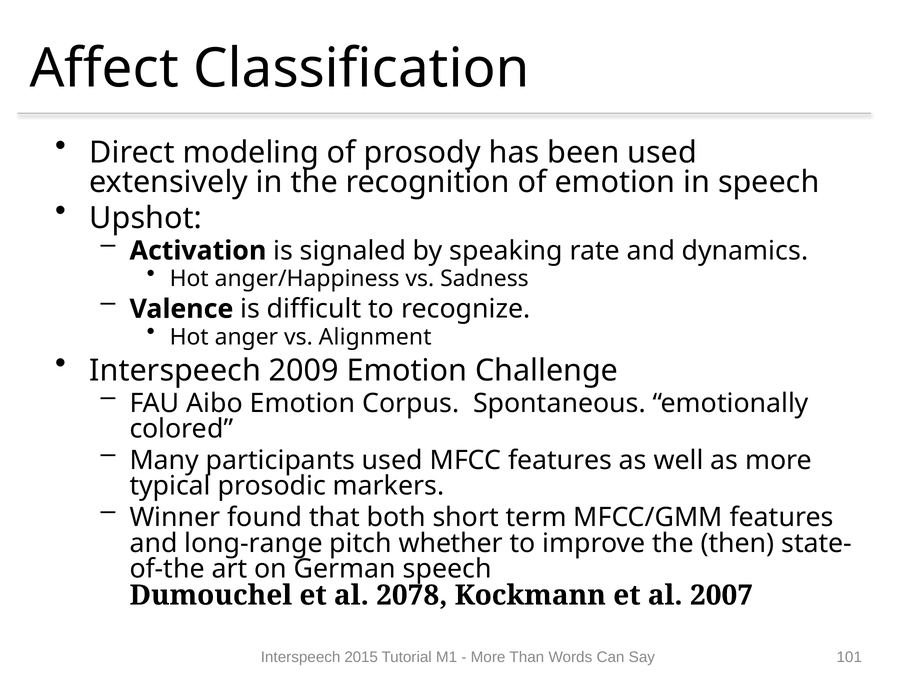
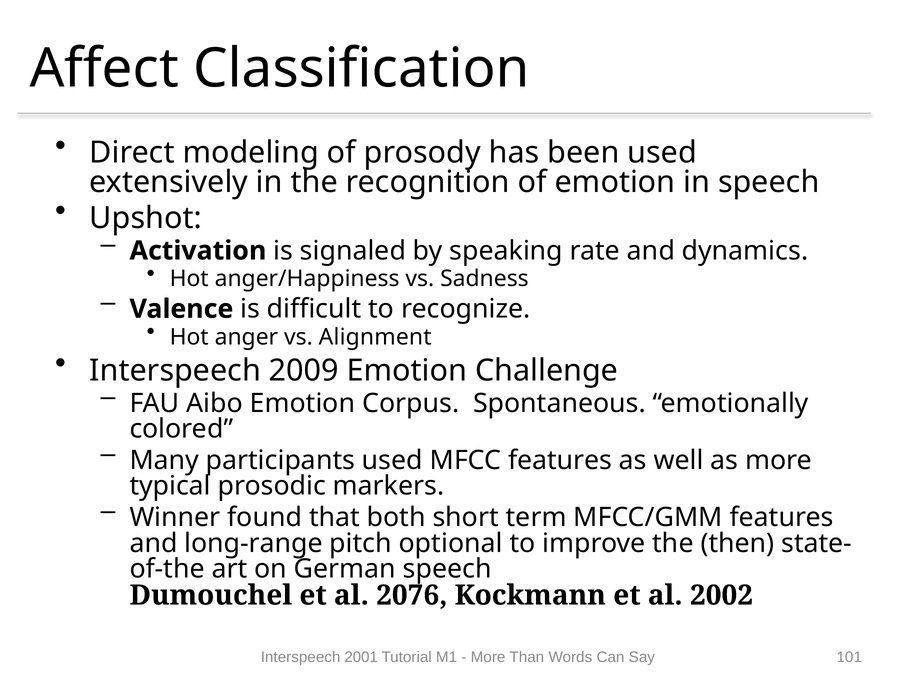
whether: whether -> optional
2078: 2078 -> 2076
2007: 2007 -> 2002
2015: 2015 -> 2001
